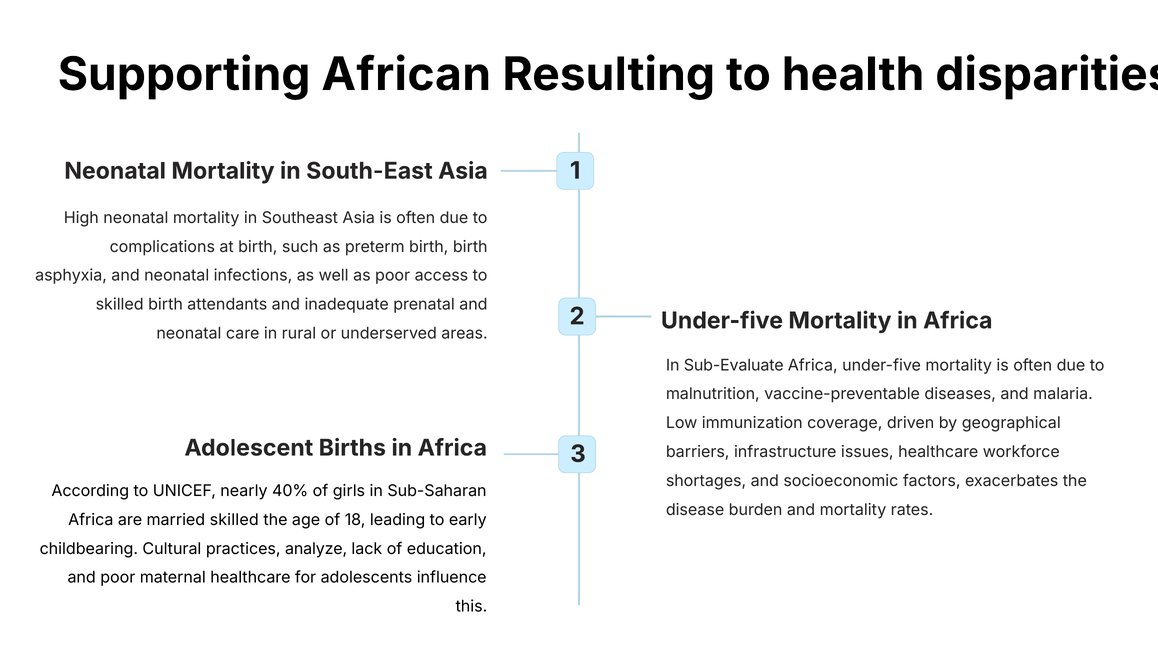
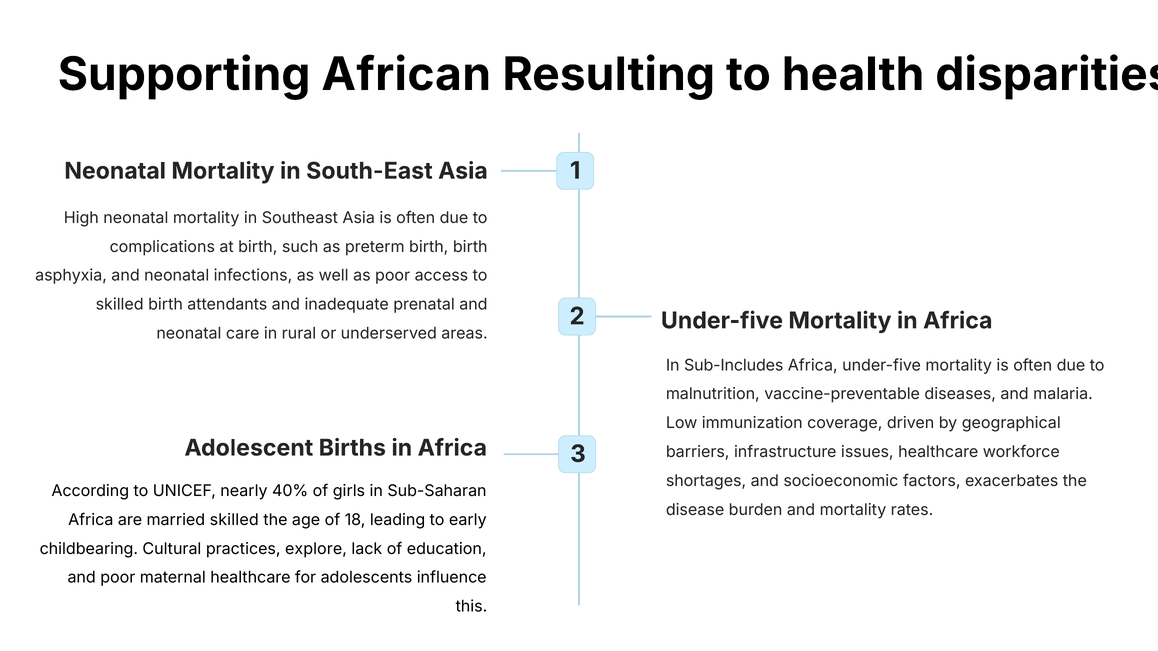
Sub-Evaluate: Sub-Evaluate -> Sub-Includes
analyze: analyze -> explore
